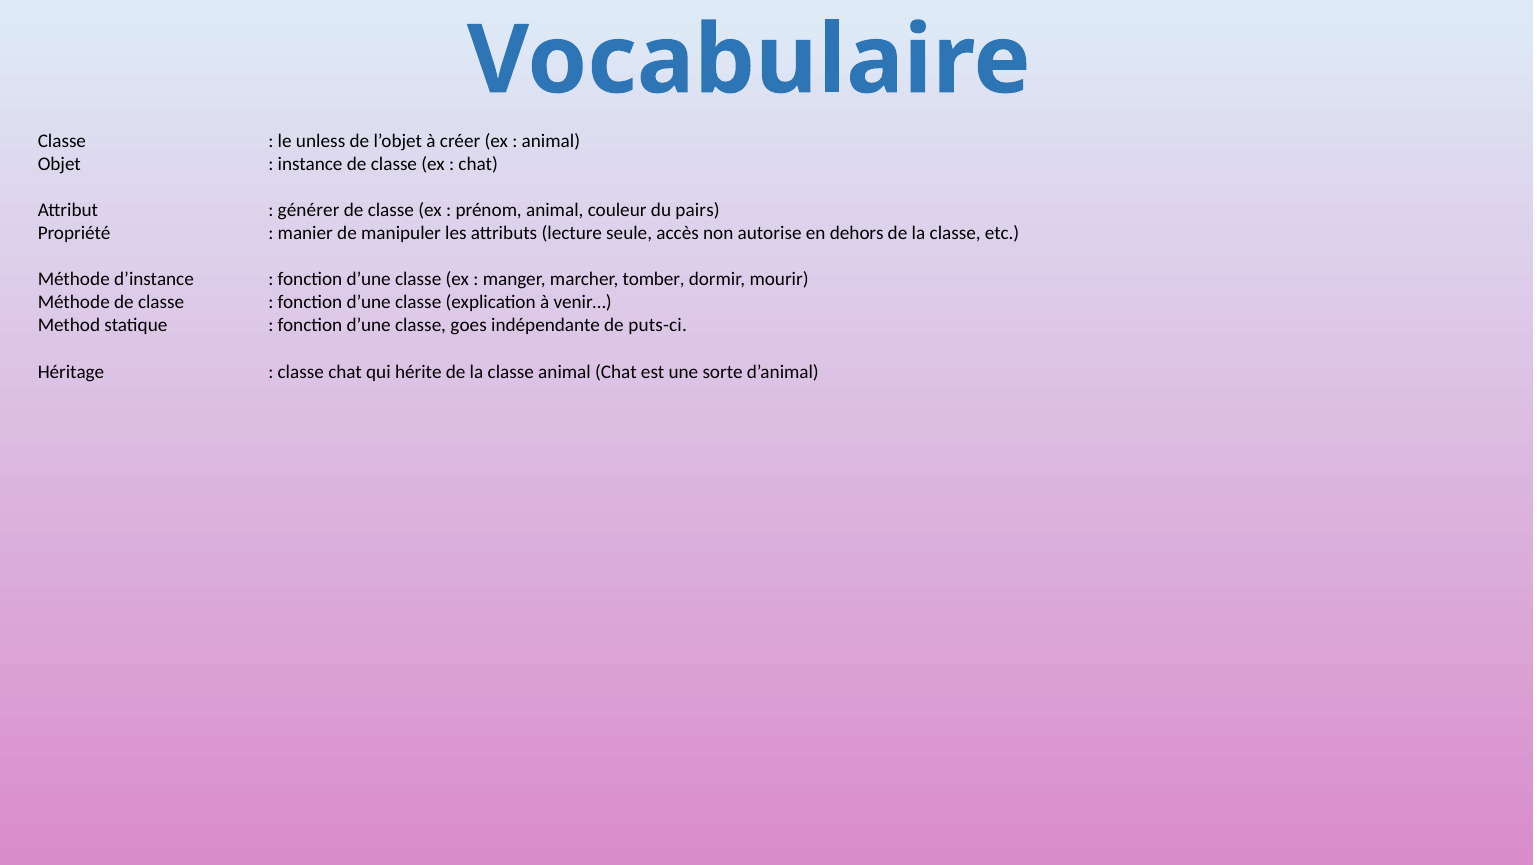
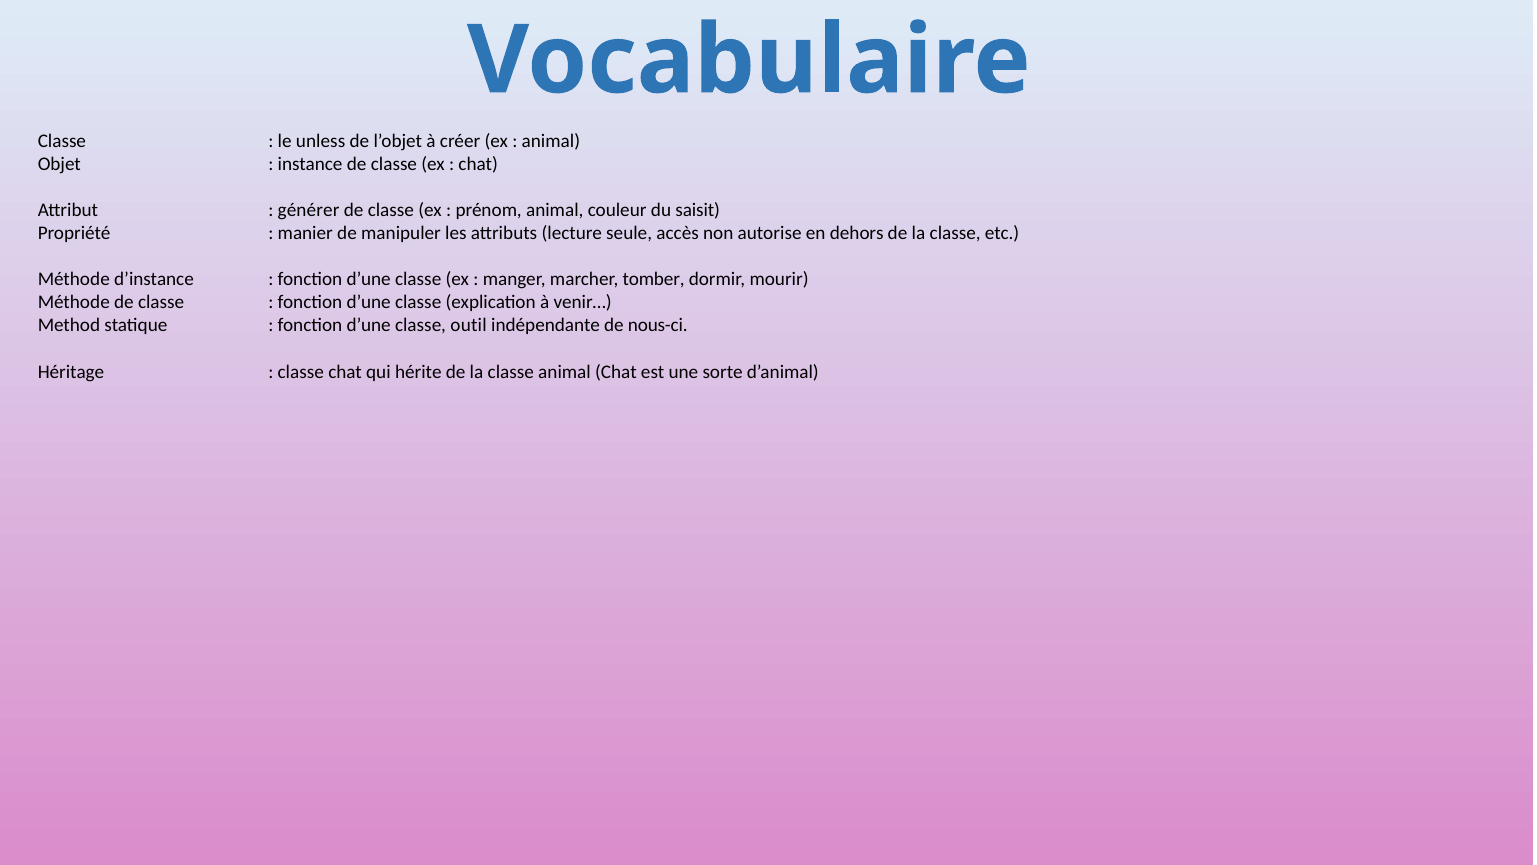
pairs: pairs -> saisit
goes: goes -> outil
puts-ci: puts-ci -> nous-ci
